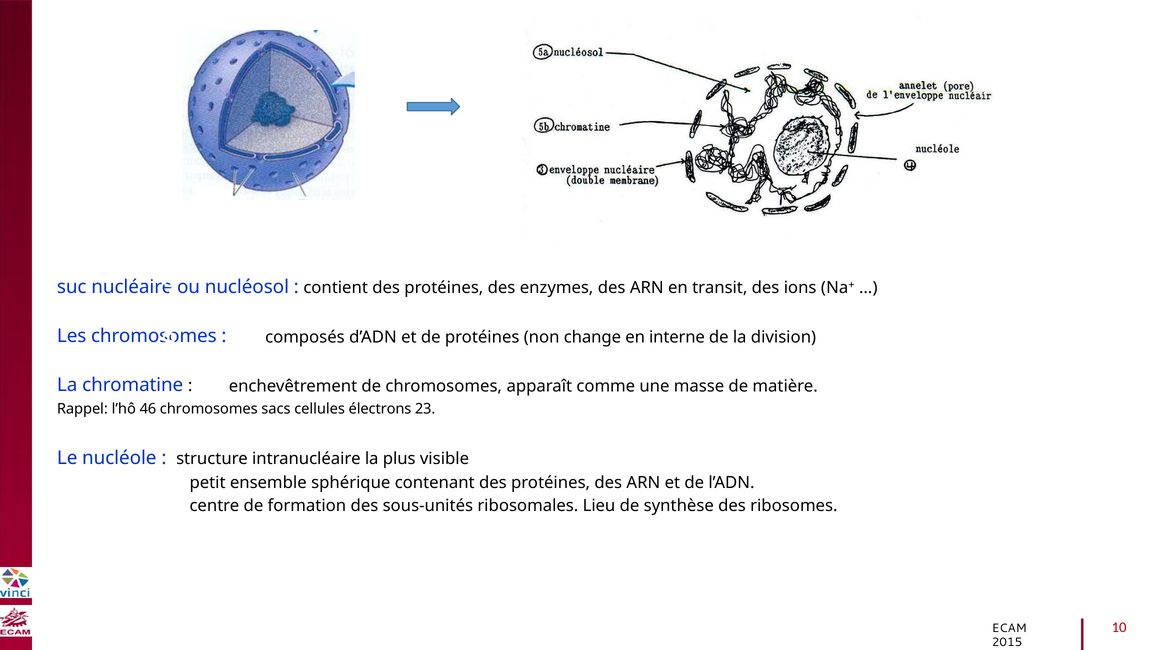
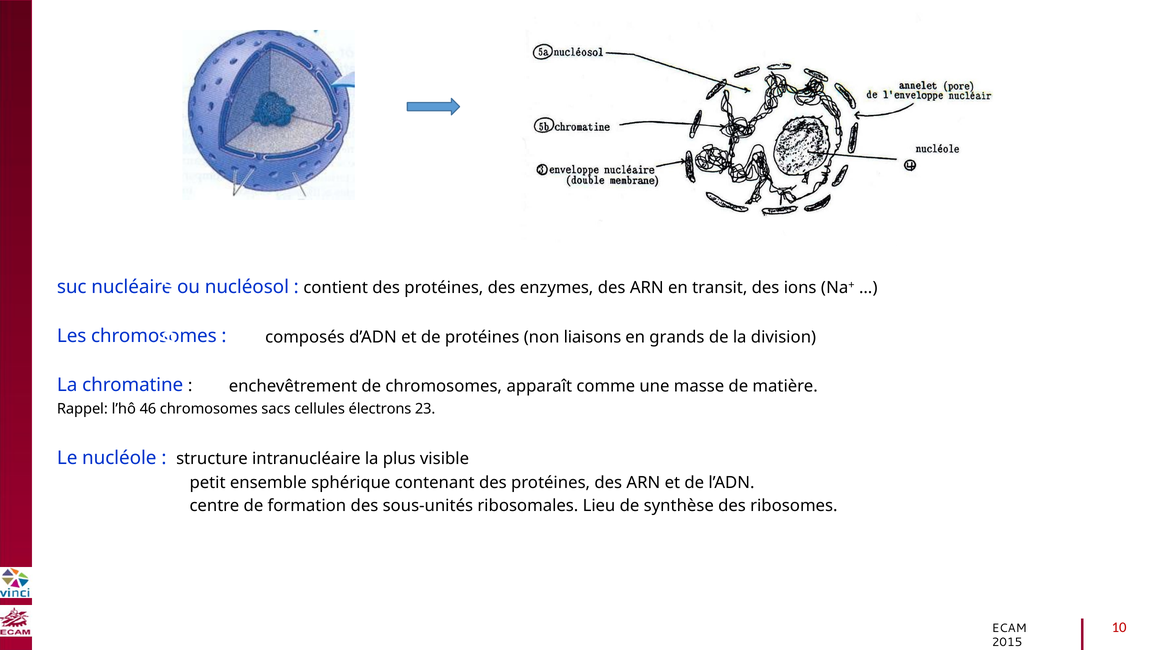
change: change -> liaisons
interne: interne -> grands
